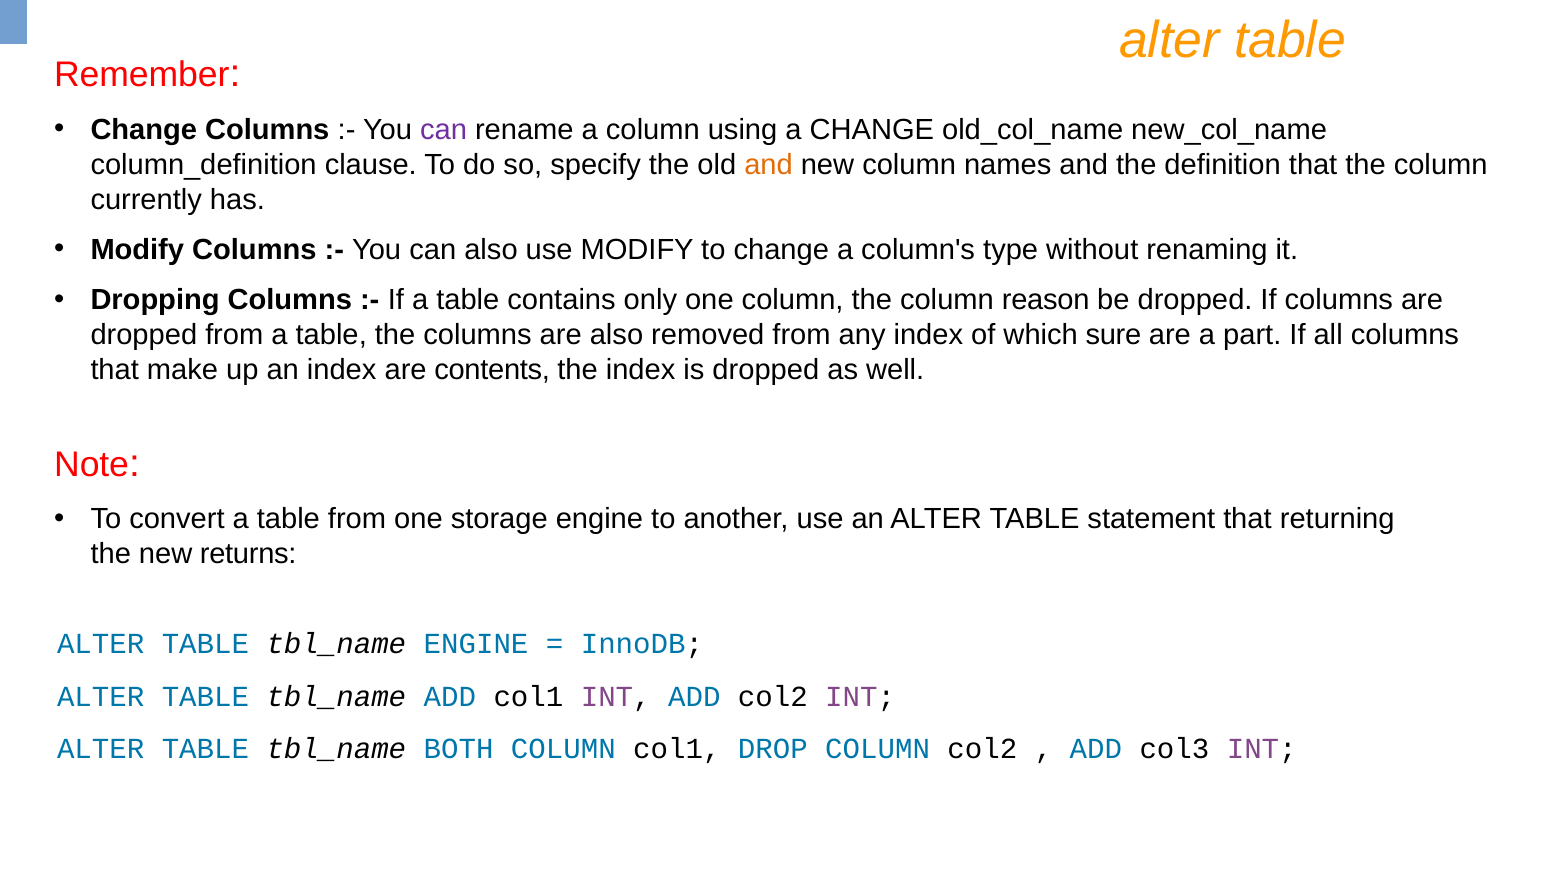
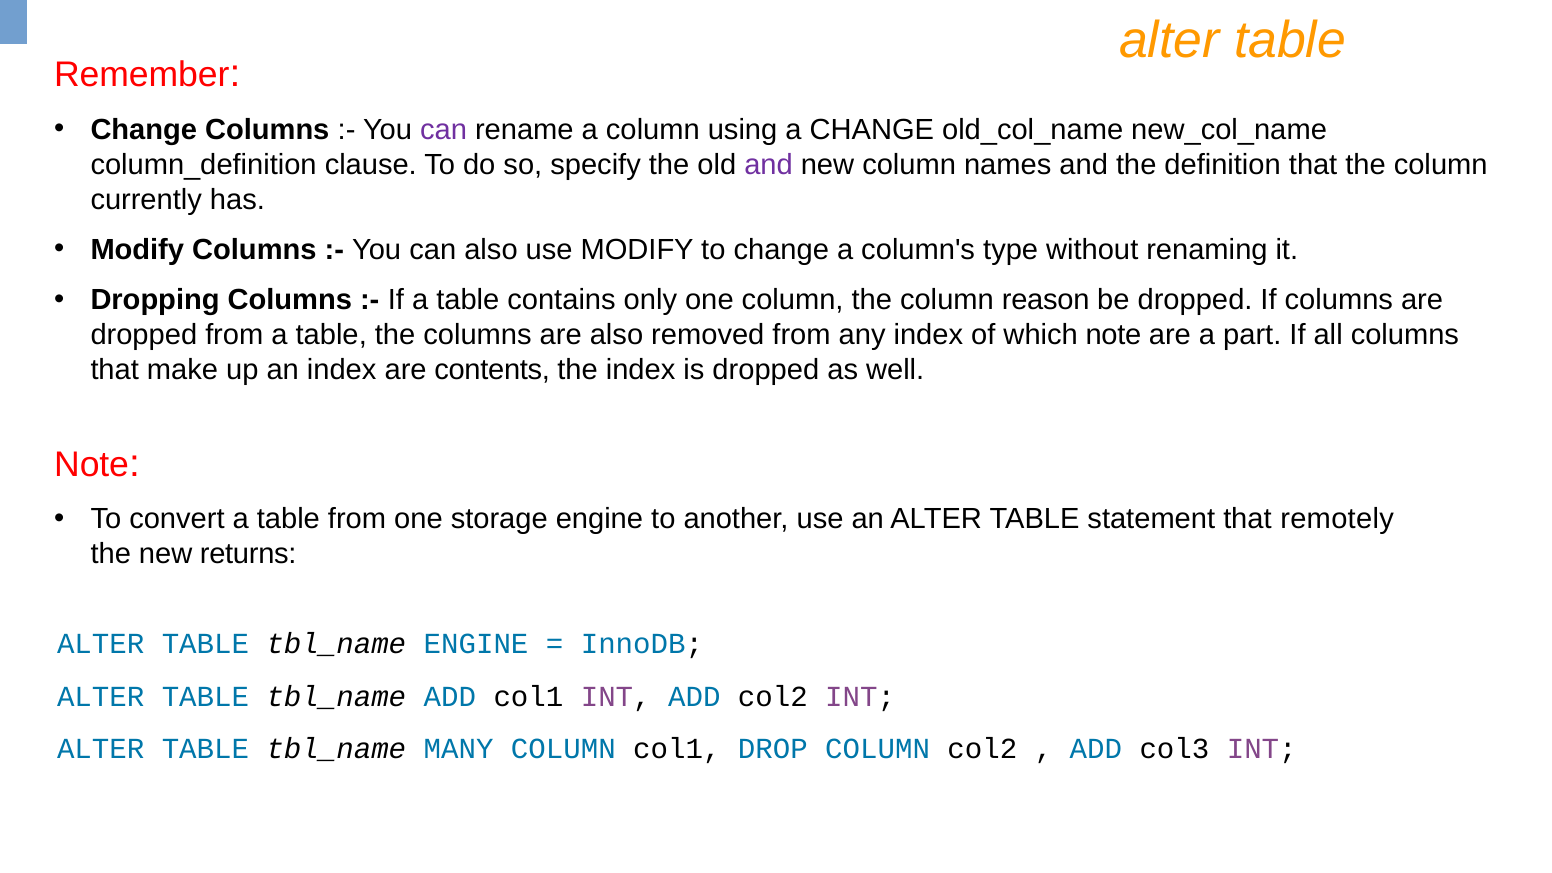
and at (769, 164) colour: orange -> purple
which sure: sure -> note
returning: returning -> remotely
BOTH: BOTH -> MANY
